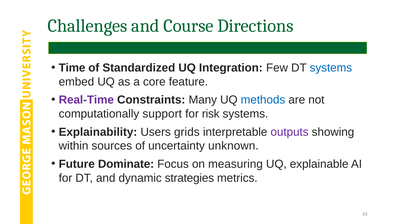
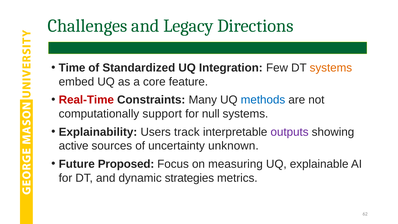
Course: Course -> Legacy
systems at (331, 68) colour: blue -> orange
Real-Time colour: purple -> red
risk: risk -> null
grids: grids -> track
within: within -> active
Dominate: Dominate -> Proposed
